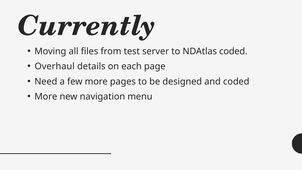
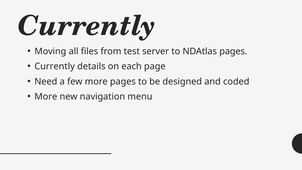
NDAtlas coded: coded -> pages
Overhaul at (55, 66): Overhaul -> Currently
